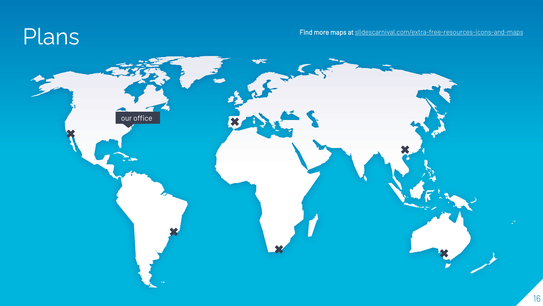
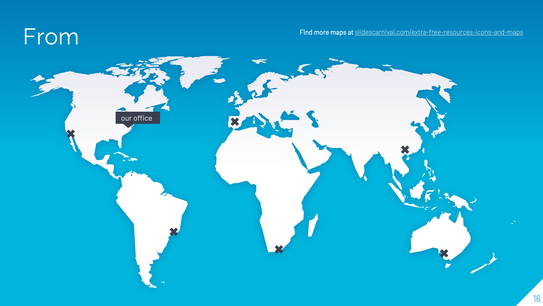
Plans: Plans -> From
